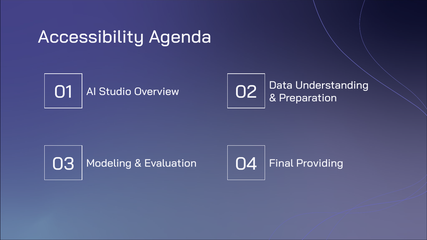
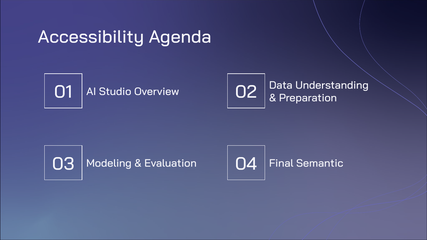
Providing: Providing -> Semantic
